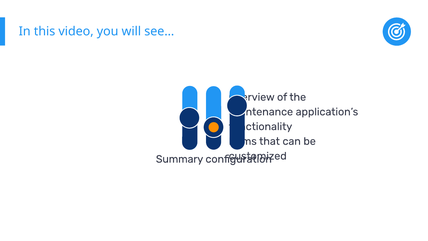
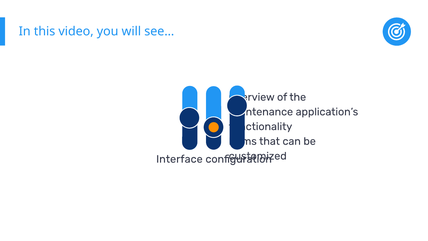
Summary: Summary -> Interface
